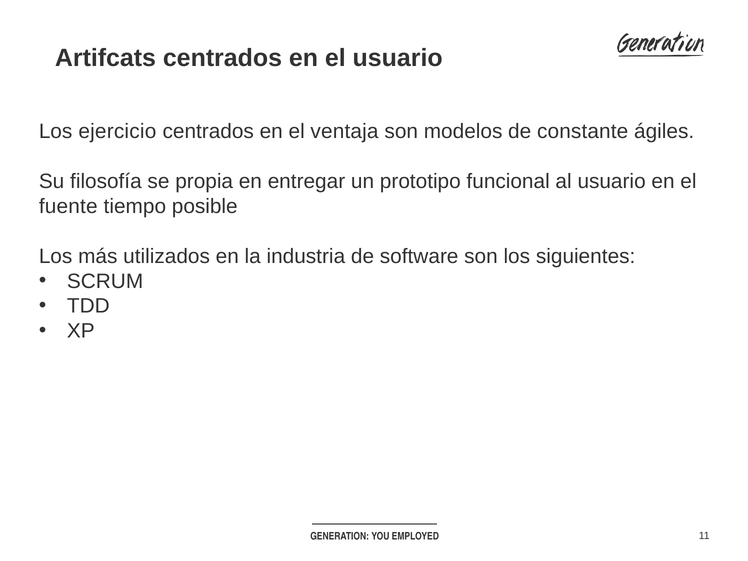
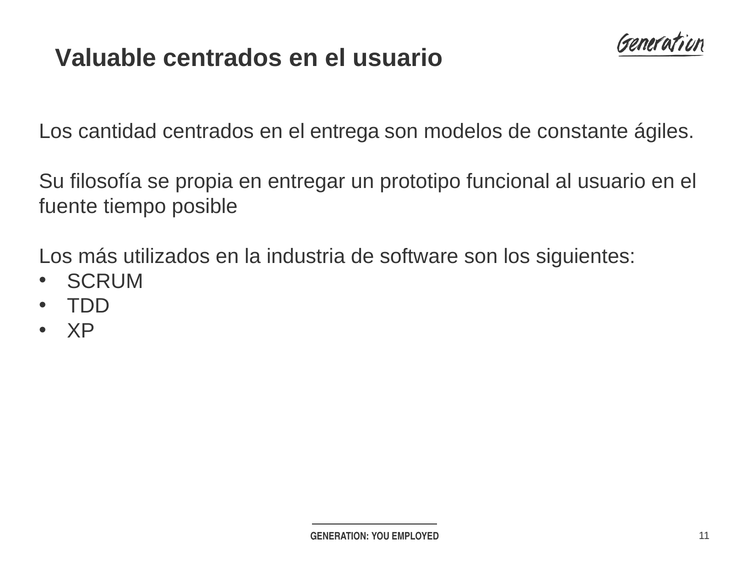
Artifcats: Artifcats -> Valuable
ejercicio: ejercicio -> cantidad
ventaja: ventaja -> entrega
